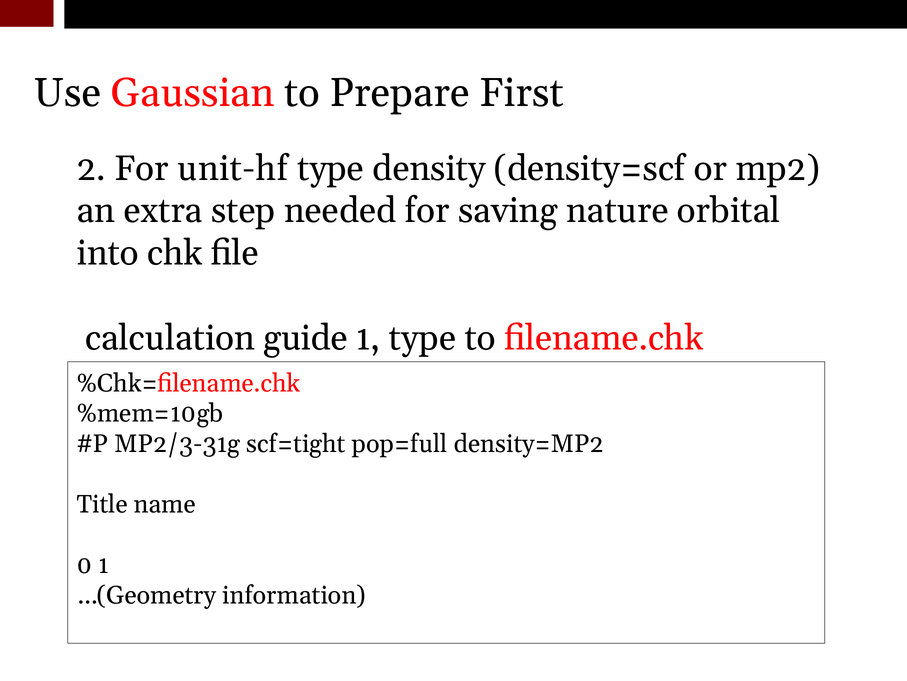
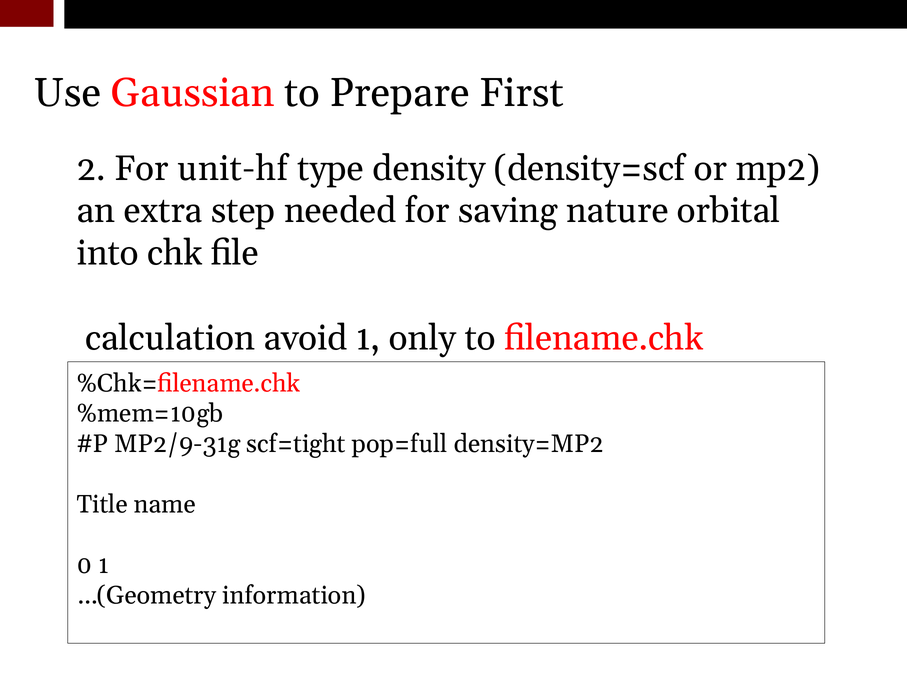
guide: guide -> avoid
1 type: type -> only
MP2/3-31g: MP2/3-31g -> MP2/9-31g
